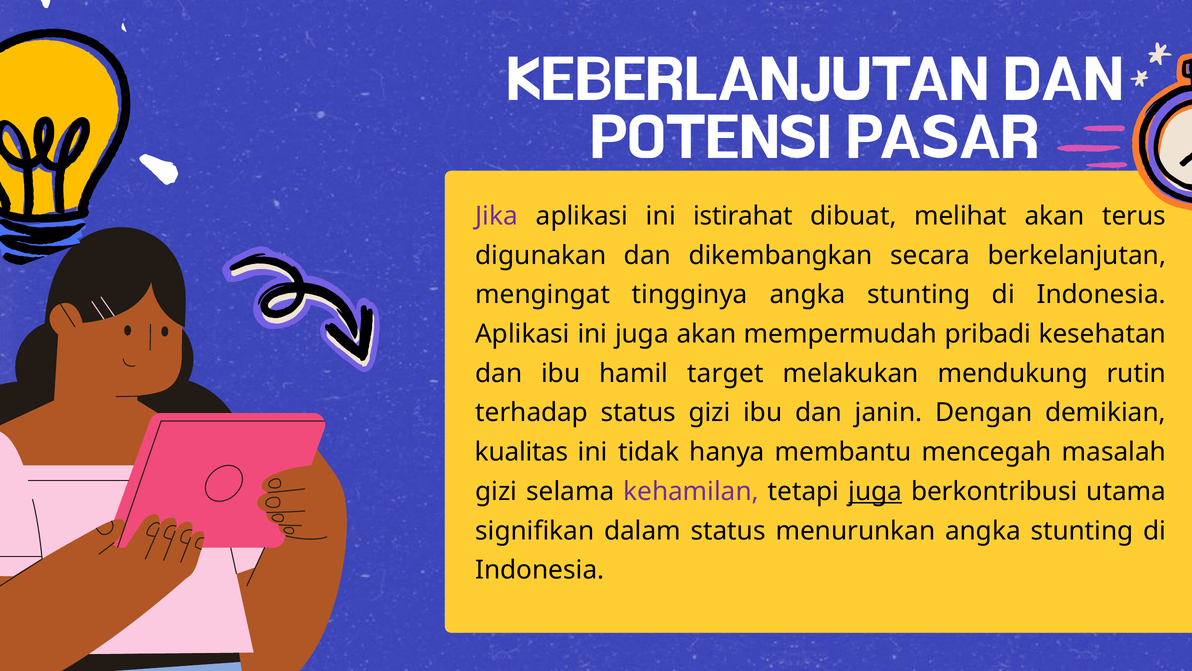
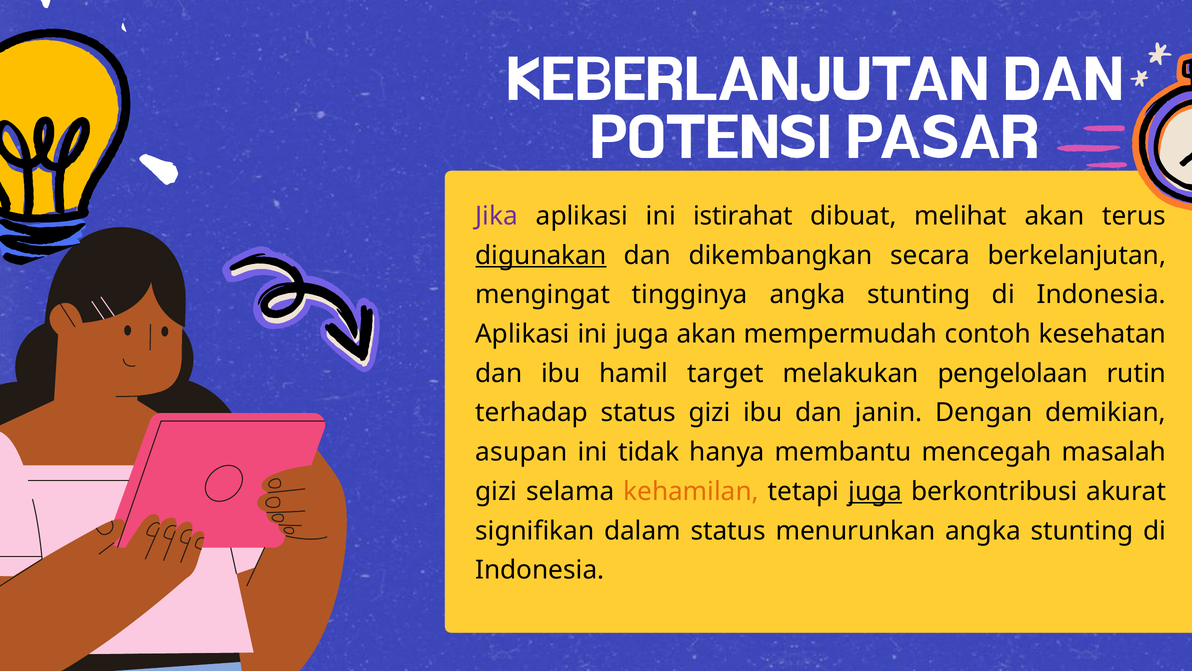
digunakan underline: none -> present
pribadi: pribadi -> contoh
mendukung: mendukung -> pengelolaan
kualitas: kualitas -> asupan
kehamilan colour: purple -> orange
utama: utama -> akurat
